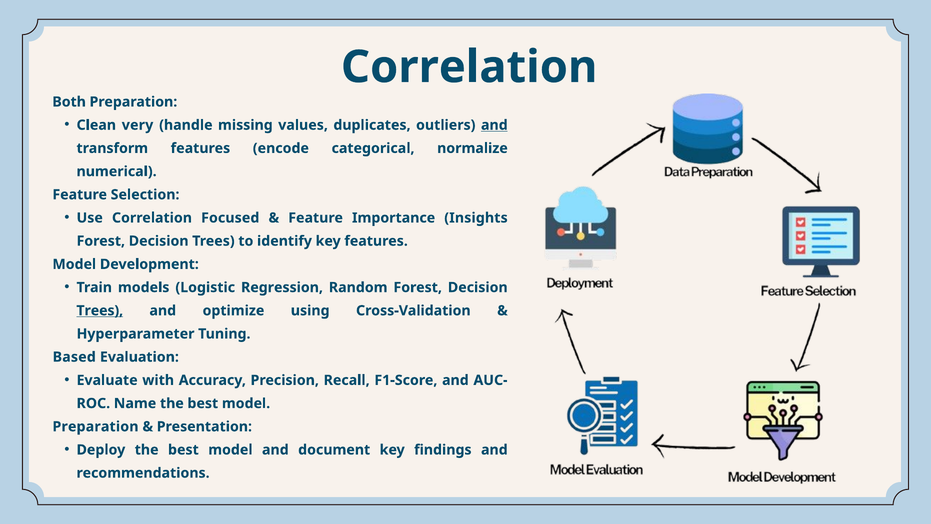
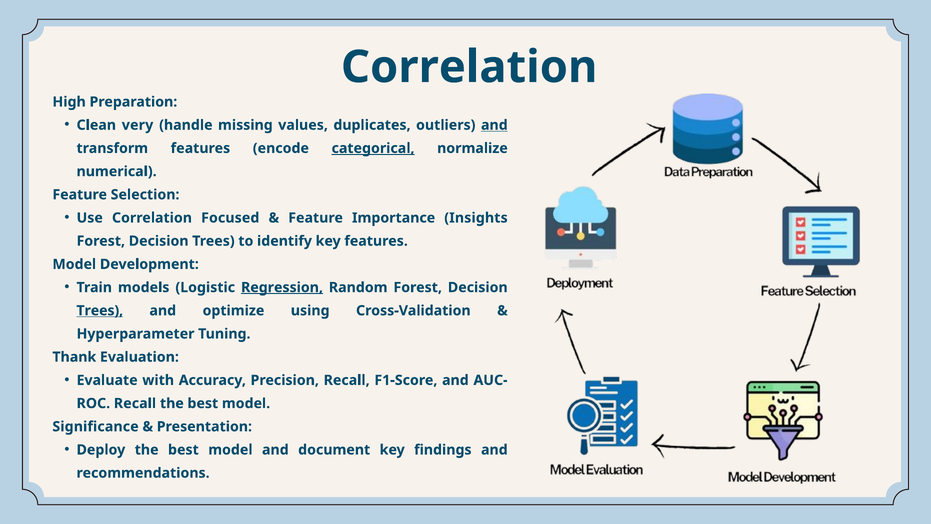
Both: Both -> High
categorical underline: none -> present
Regression underline: none -> present
Based: Based -> Thank
Name at (135, 403): Name -> Recall
Preparation at (95, 426): Preparation -> Significance
